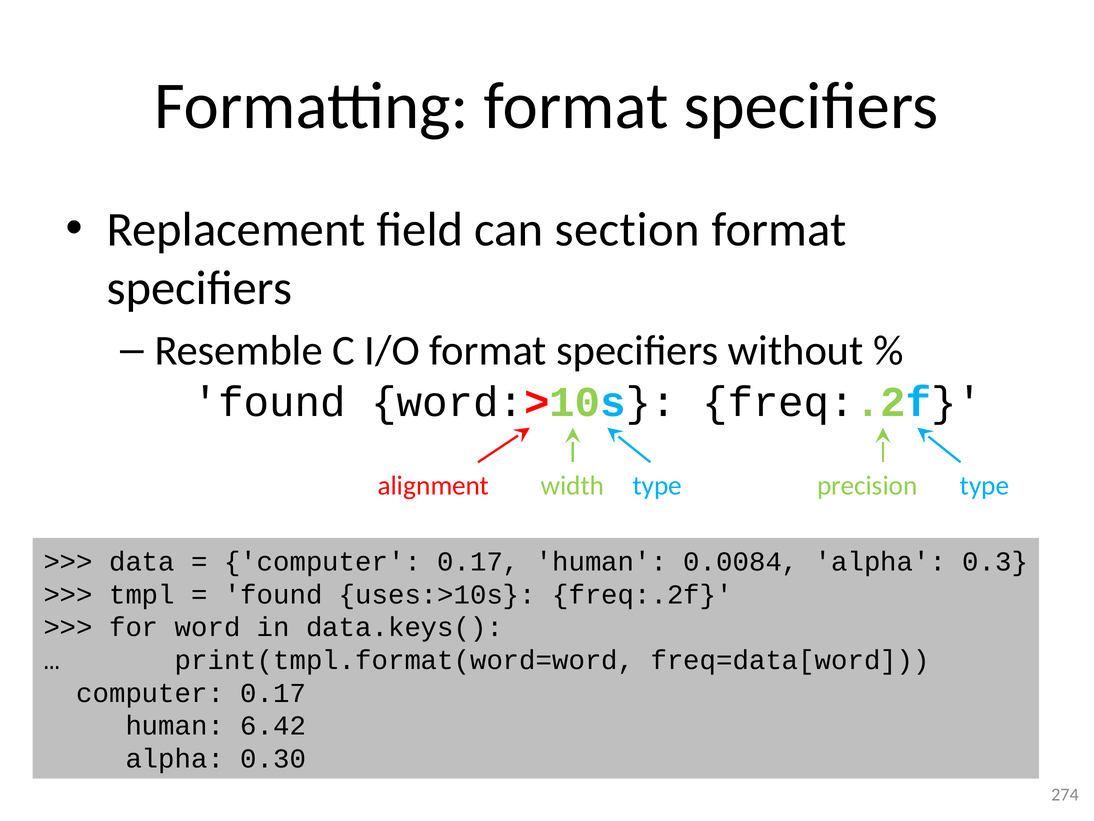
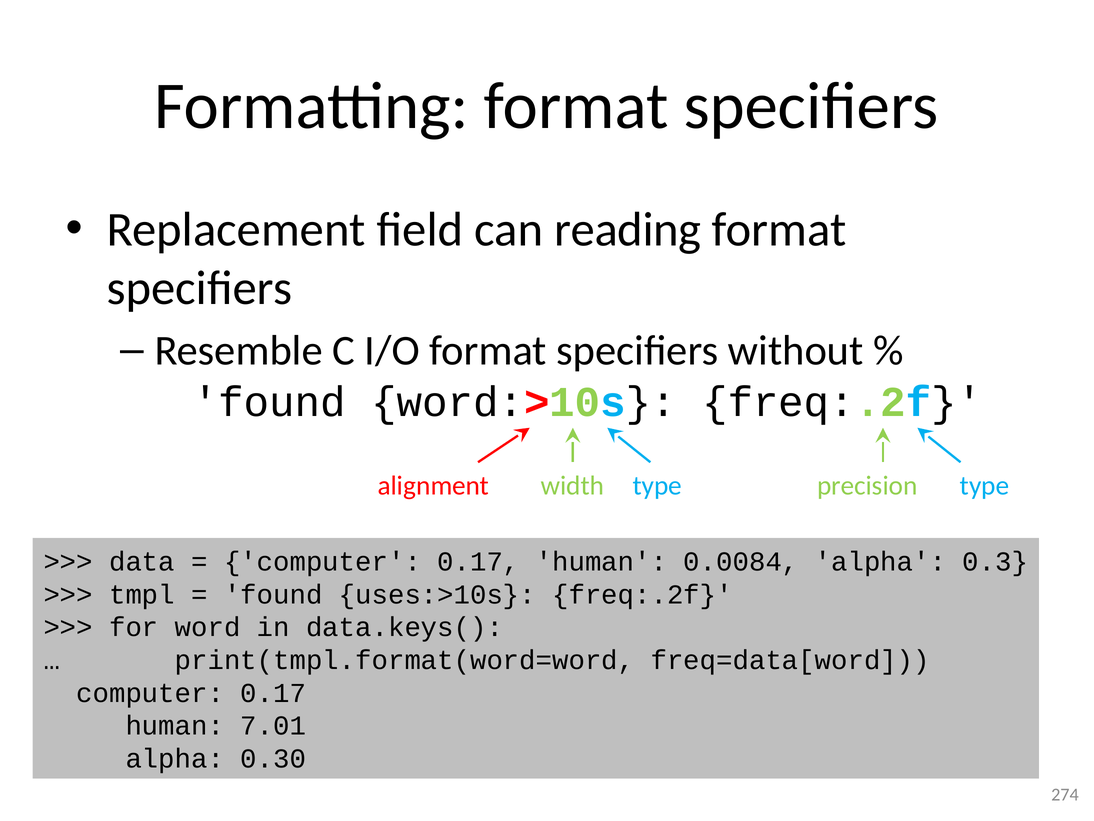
section: section -> reading
6.42: 6.42 -> 7.01
